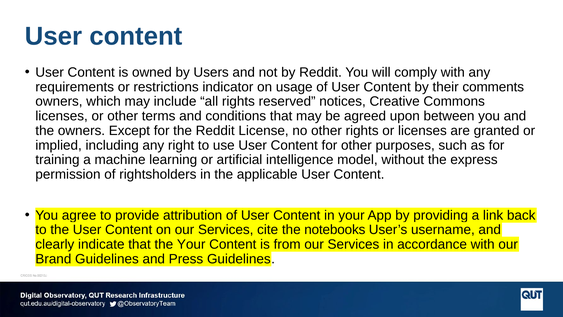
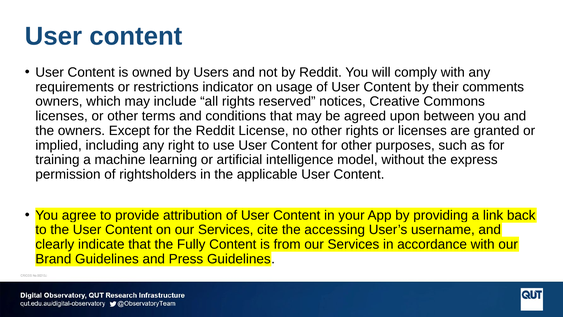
notebooks: notebooks -> accessing
the Your: Your -> Fully
